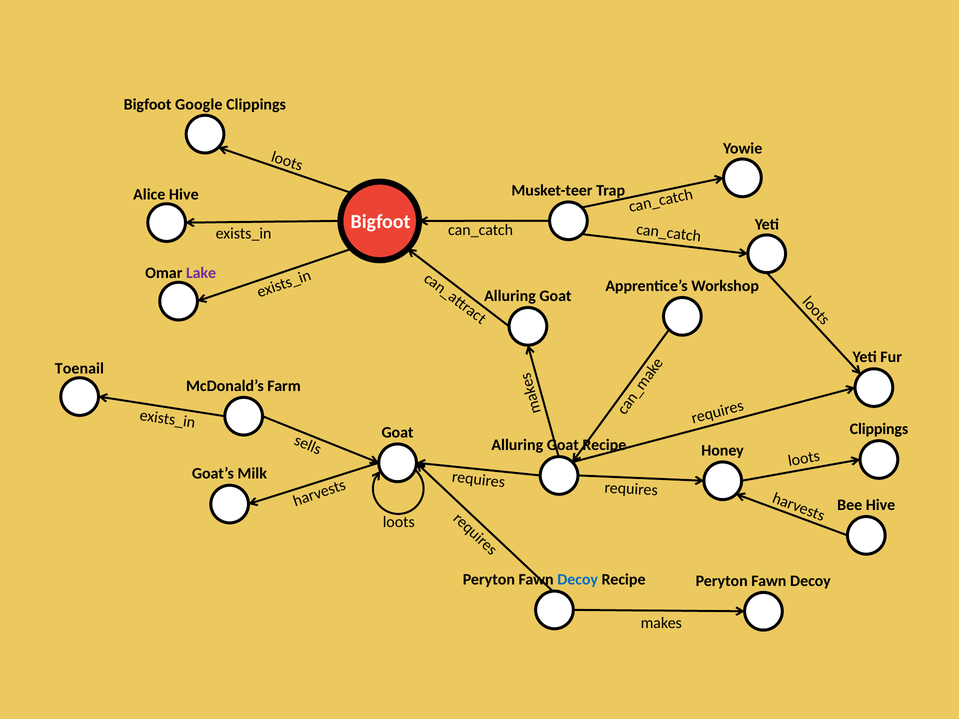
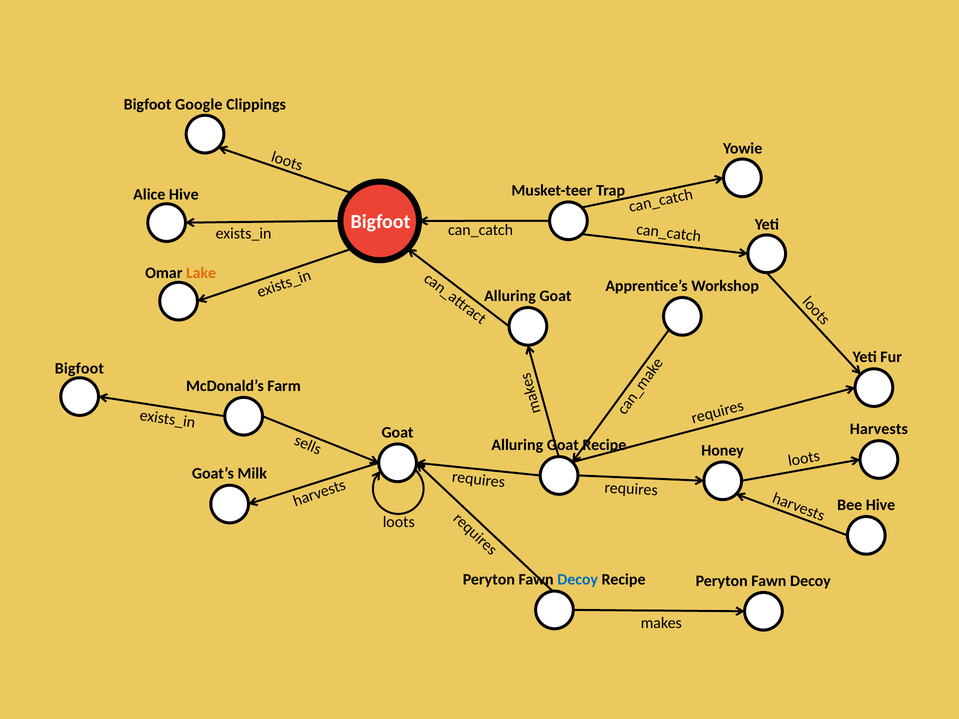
Lake colour: purple -> orange
Toenail at (79, 369): Toenail -> Bigfoot
Clippings at (879, 429): Clippings -> Harvests
